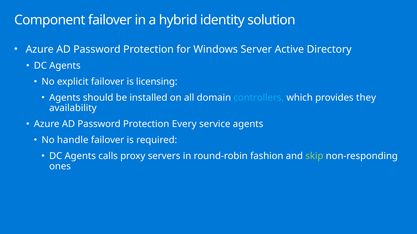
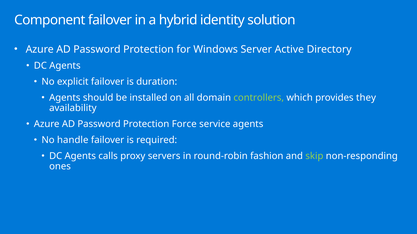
licensing: licensing -> duration
controllers colour: light blue -> light green
Every: Every -> Force
